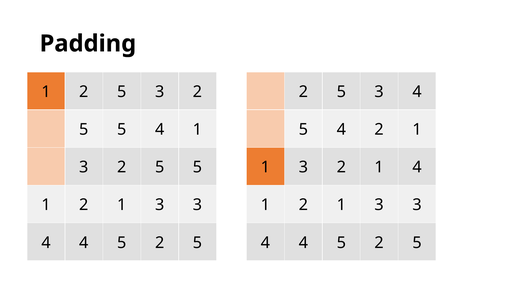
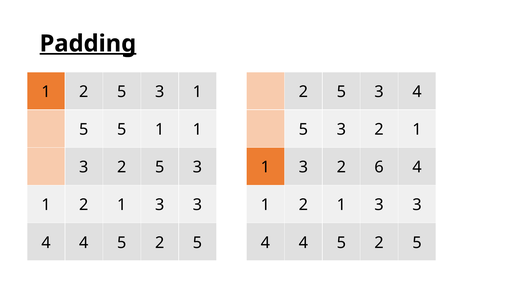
Padding underline: none -> present
2 at (198, 92): 2 -> 1
5 5 4: 4 -> 1
4 at (341, 129): 4 -> 3
5 at (198, 167): 5 -> 3
3 2 1: 1 -> 6
